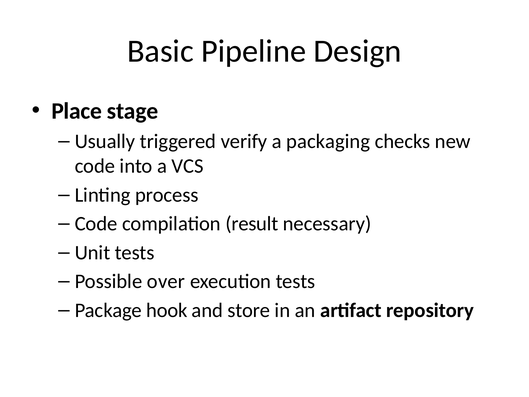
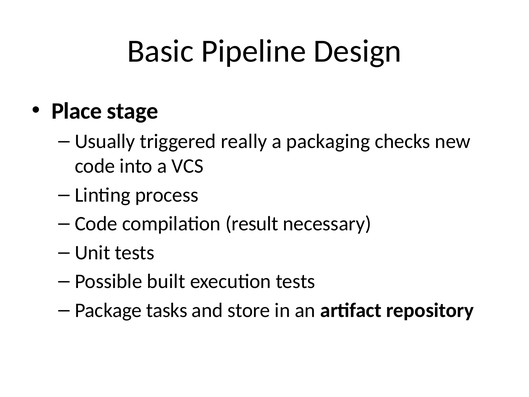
verify: verify -> really
over: over -> built
hook: hook -> tasks
